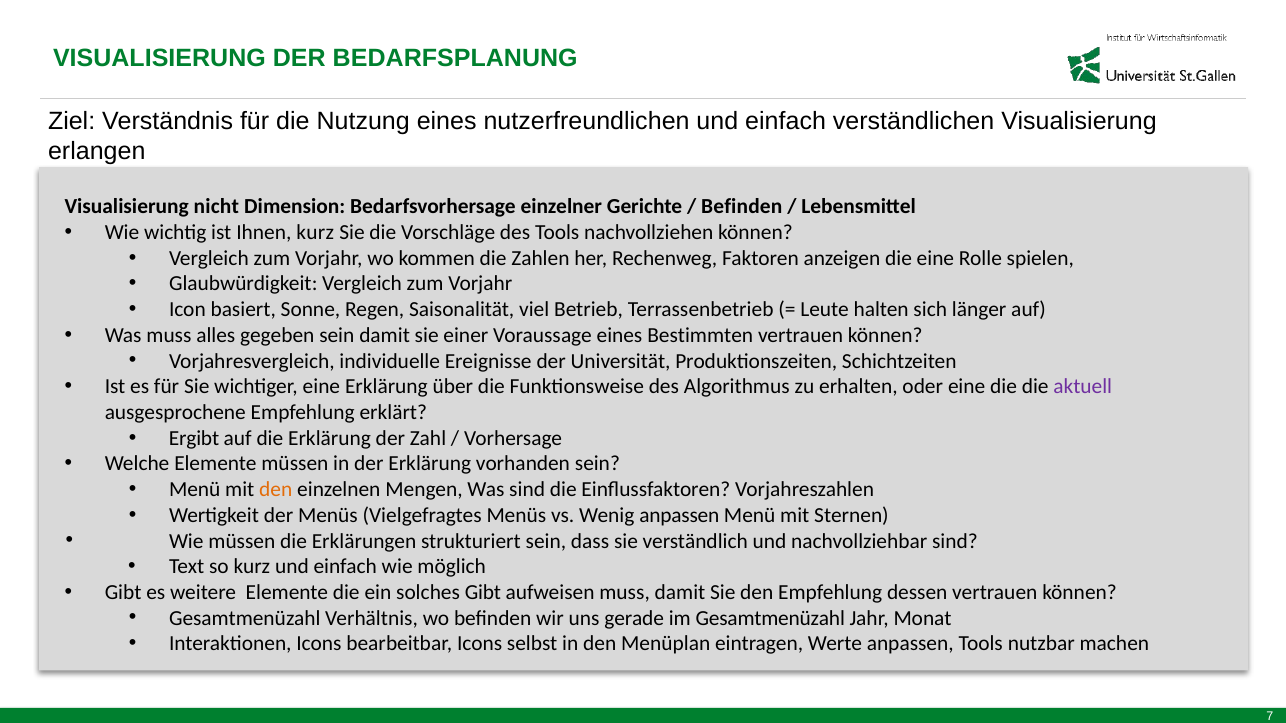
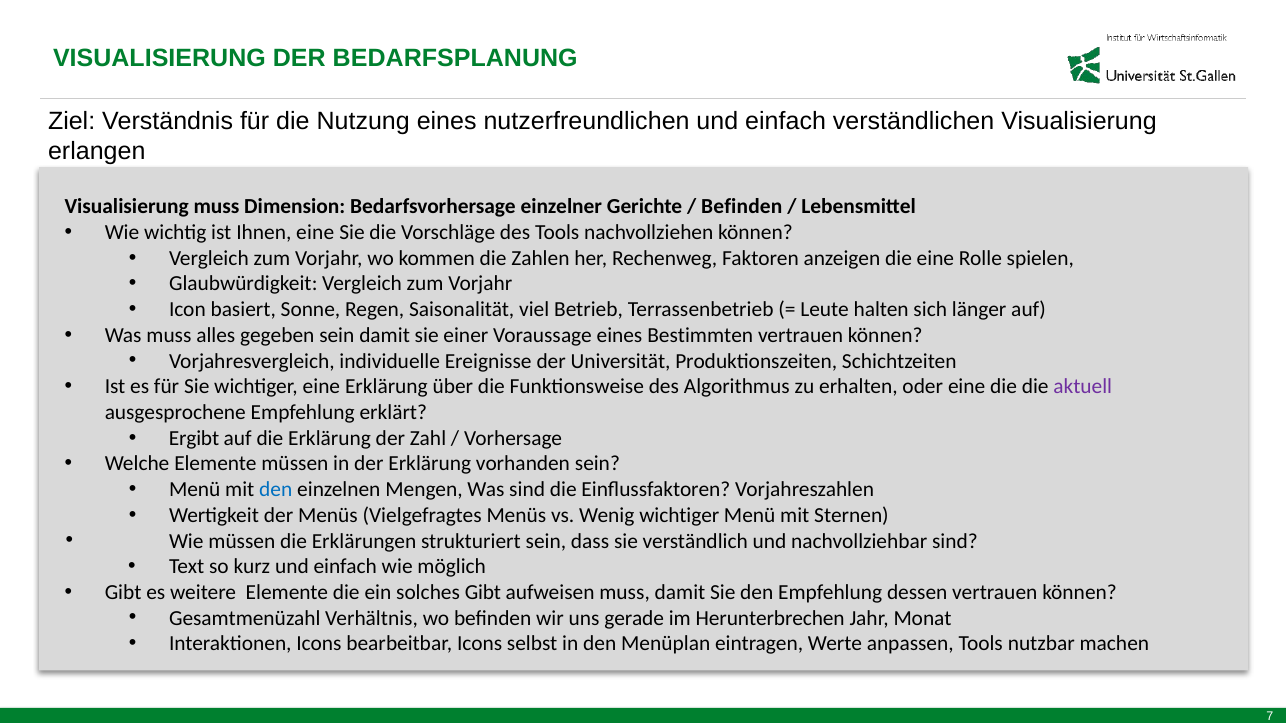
Visualisierung nicht: nicht -> muss
Ihnen kurz: kurz -> eine
den at (276, 490) colour: orange -> blue
Wenig anpassen: anpassen -> wichtiger
im Gesamtmenüzahl: Gesamtmenüzahl -> Herunterbrechen
